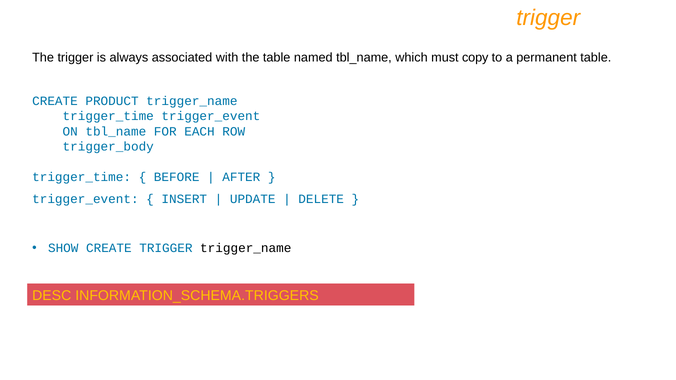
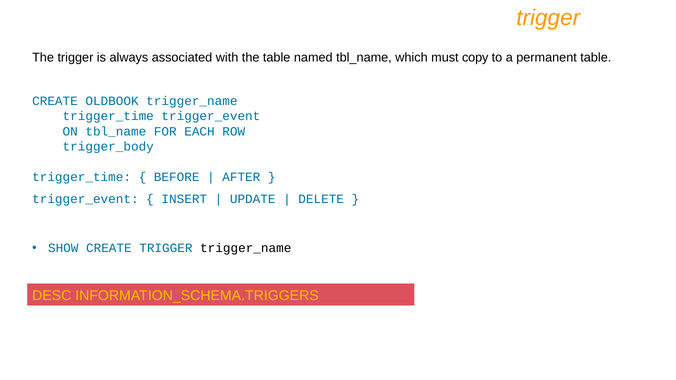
PRODUCT: PRODUCT -> OLDBOOK
